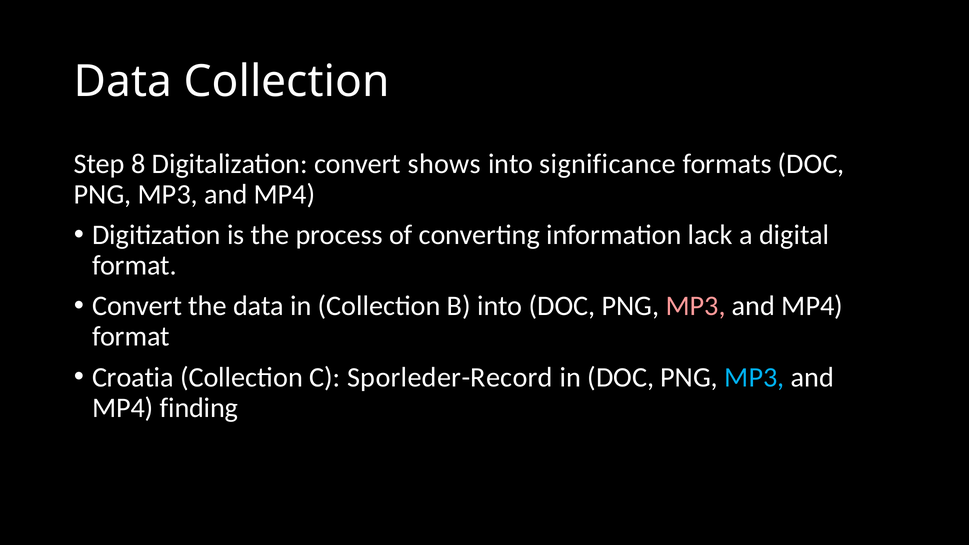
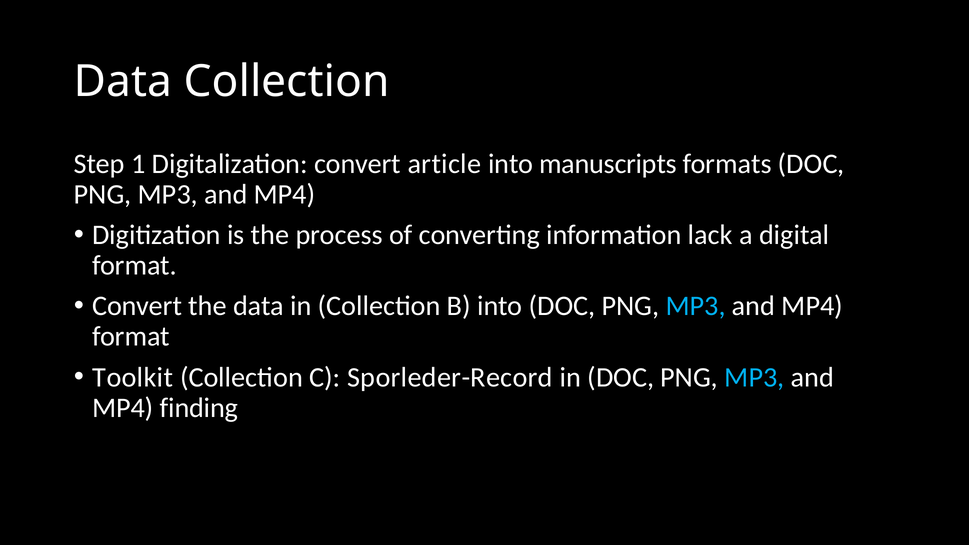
8: 8 -> 1
shows: shows -> article
significance: significance -> manuscripts
MP3 at (696, 306) colour: pink -> light blue
Croatia: Croatia -> Toolkit
